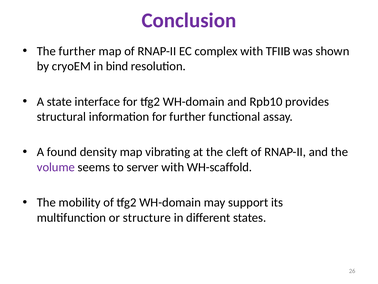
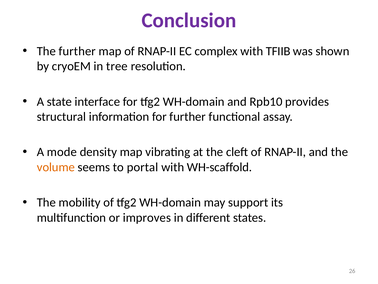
bind: bind -> tree
found: found -> mode
volume colour: purple -> orange
server: server -> portal
structure: structure -> improves
